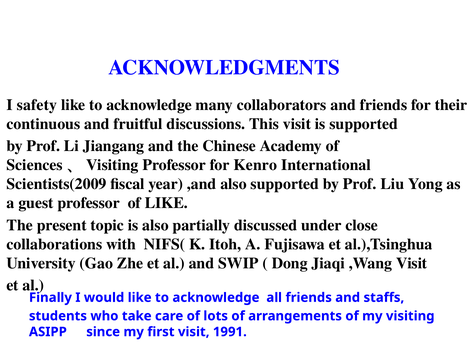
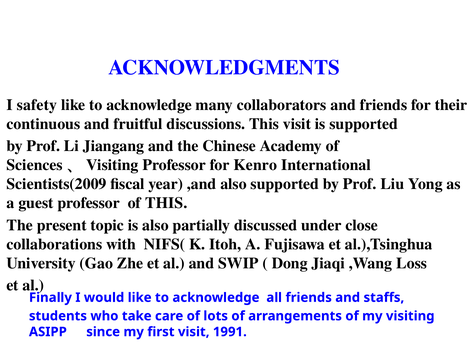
of LIKE: LIKE -> THIS
,Wang Visit: Visit -> Loss
